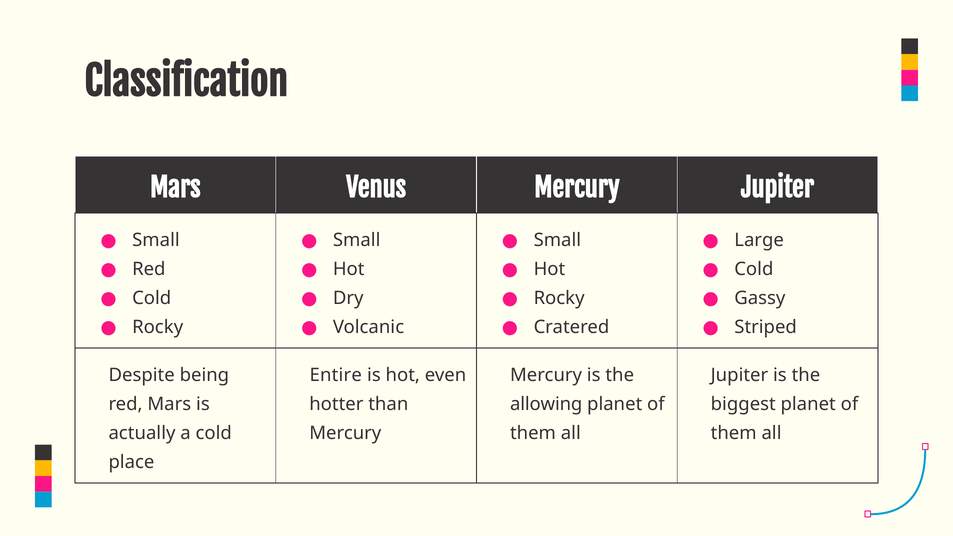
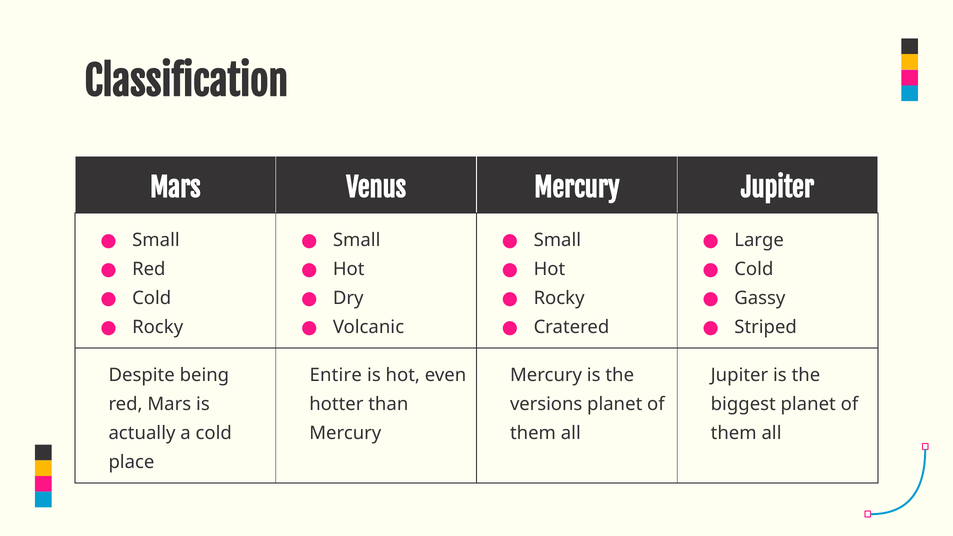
allowing: allowing -> versions
